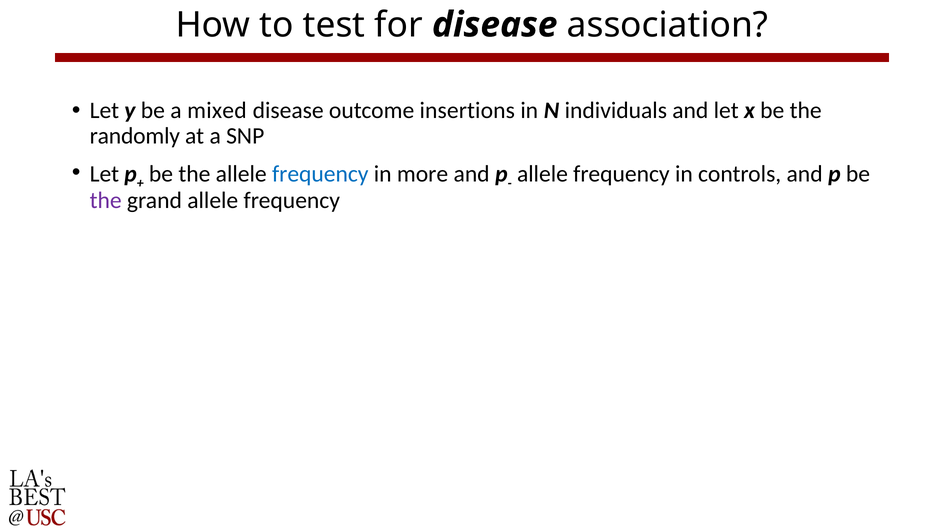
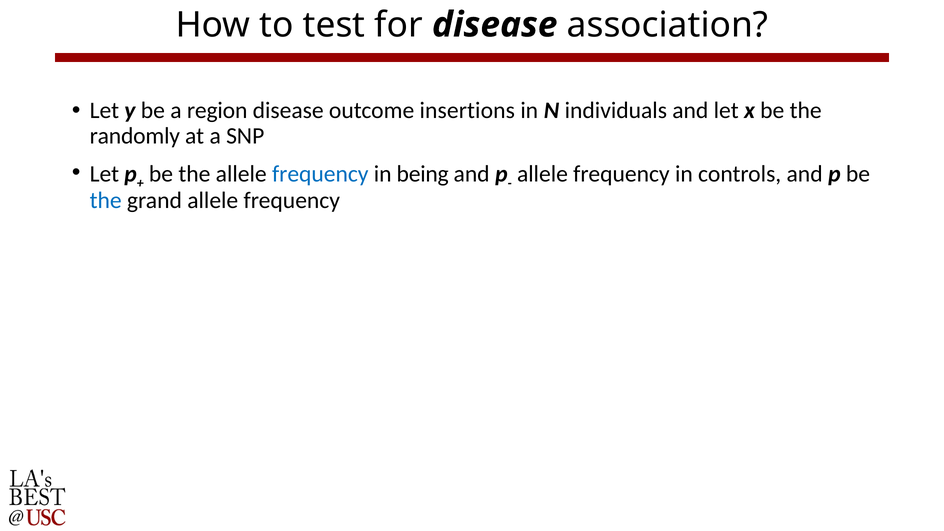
mixed: mixed -> region
more: more -> being
the at (106, 200) colour: purple -> blue
